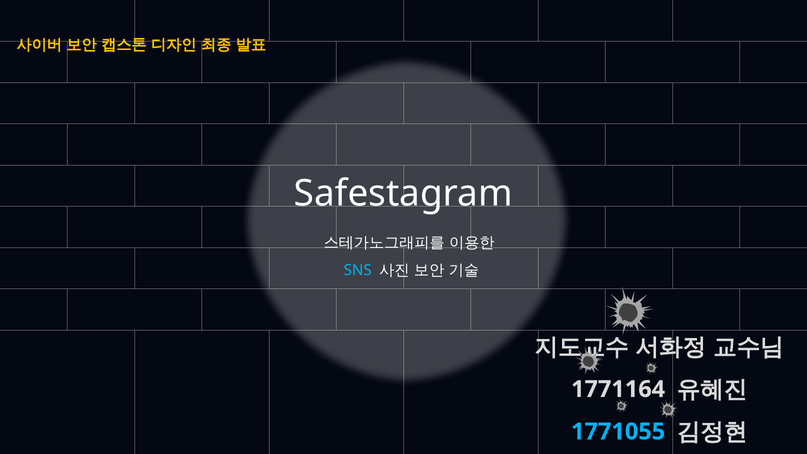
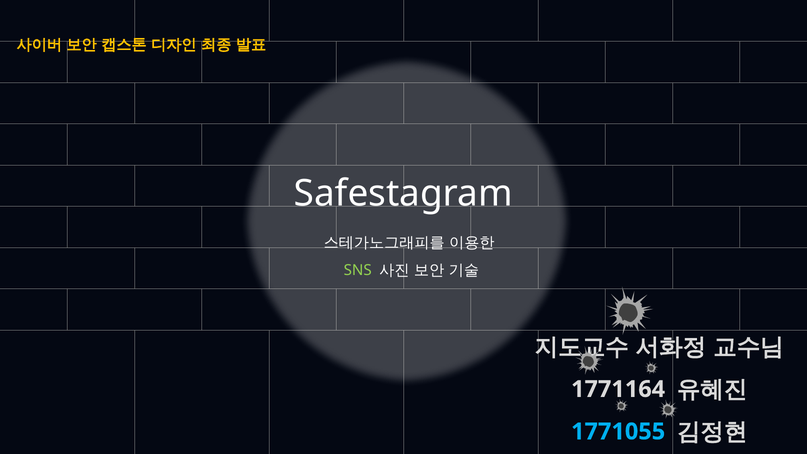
SNS colour: light blue -> light green
